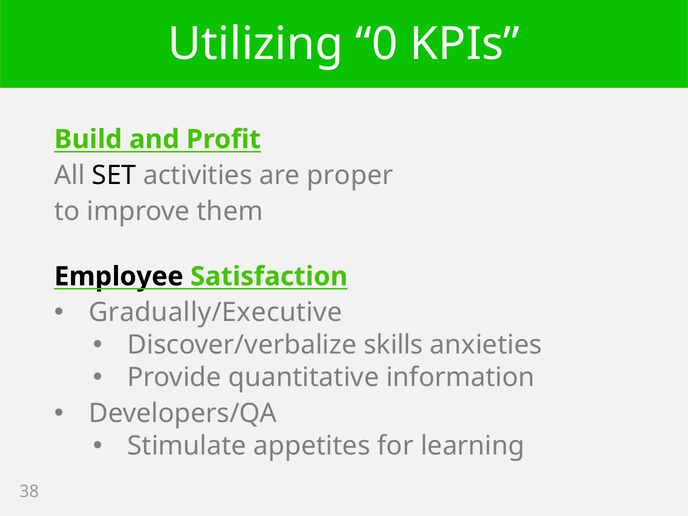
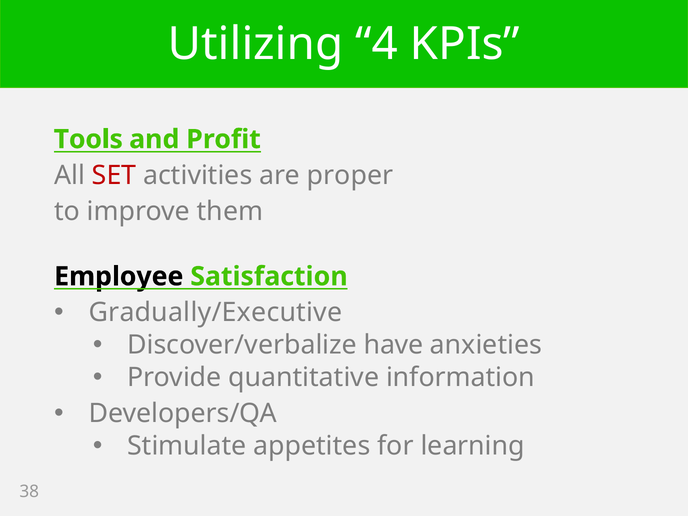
0: 0 -> 4
Build: Build -> Tools
SET colour: black -> red
skills: skills -> have
